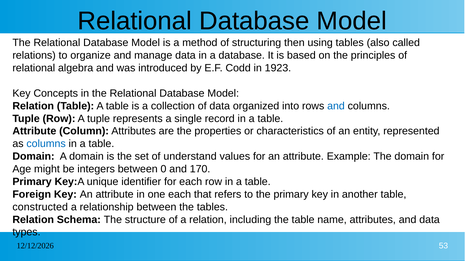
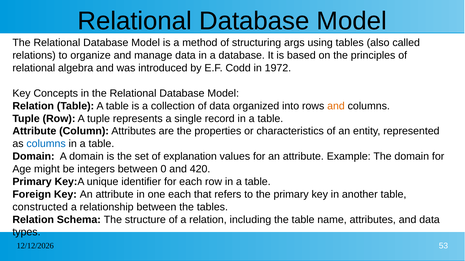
then: then -> args
1923: 1923 -> 1972
and at (336, 106) colour: blue -> orange
understand: understand -> explanation
170: 170 -> 420
